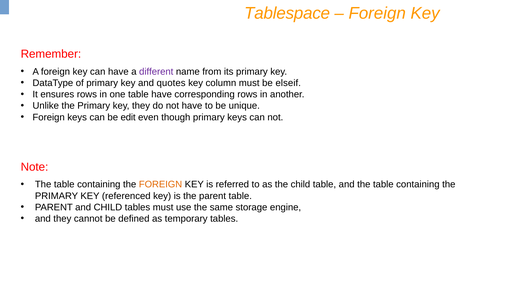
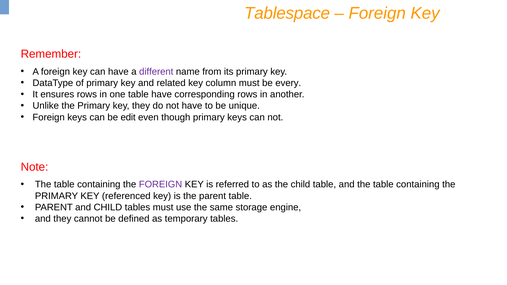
quotes: quotes -> related
elseif: elseif -> every
FOREIGN at (161, 185) colour: orange -> purple
